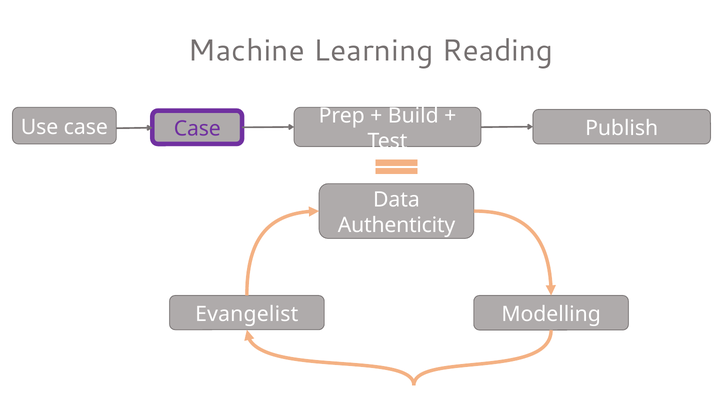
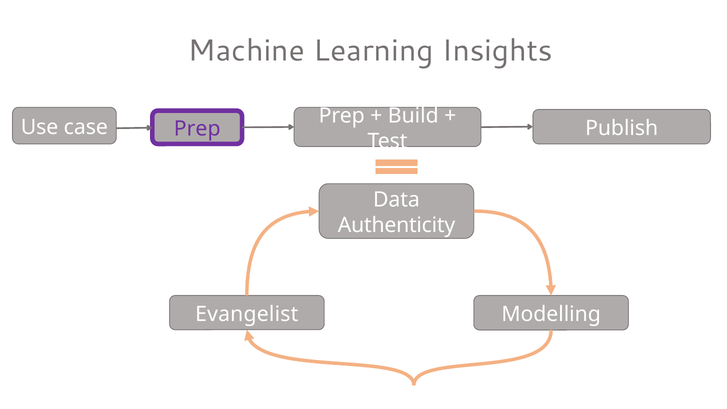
Reading: Reading -> Insights
case Case: Case -> Prep
